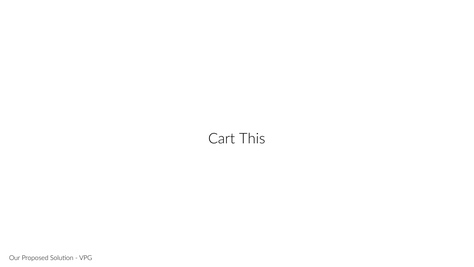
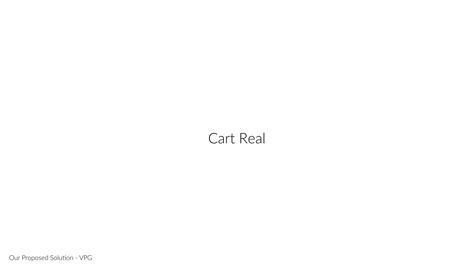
This: This -> Real
